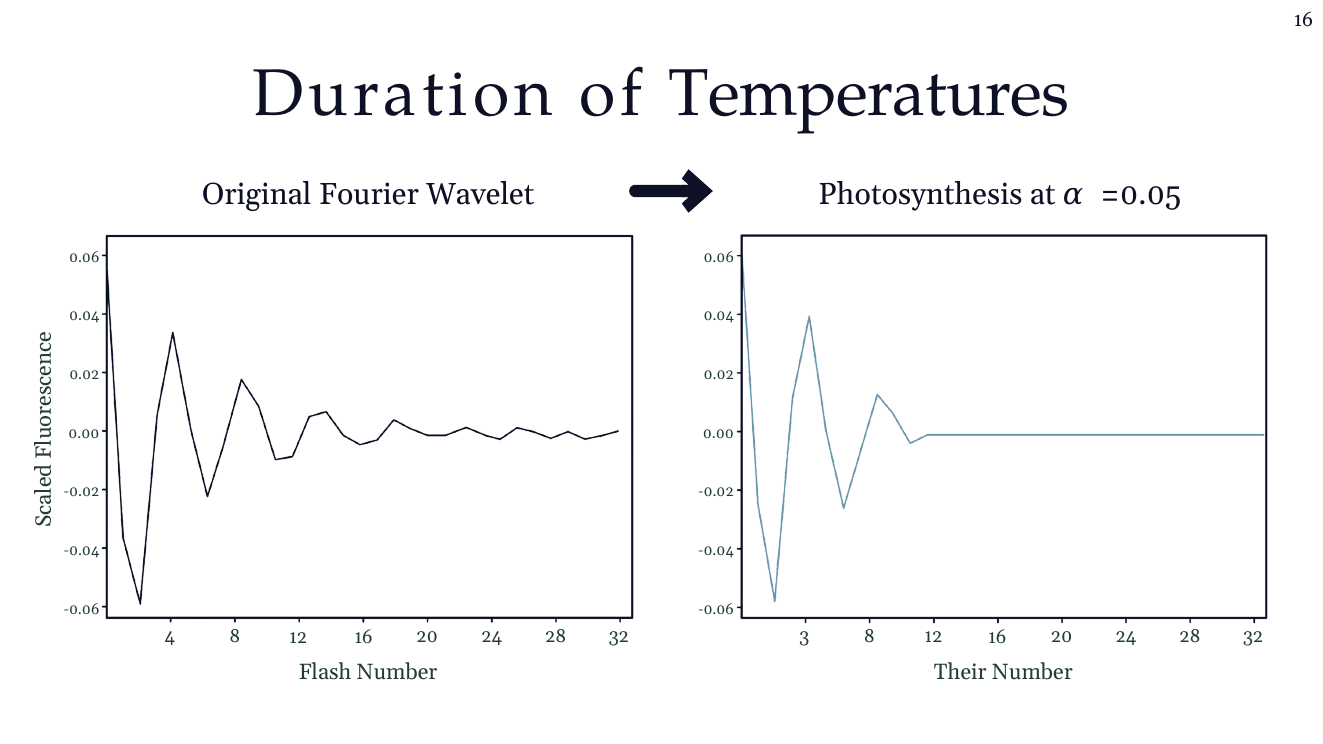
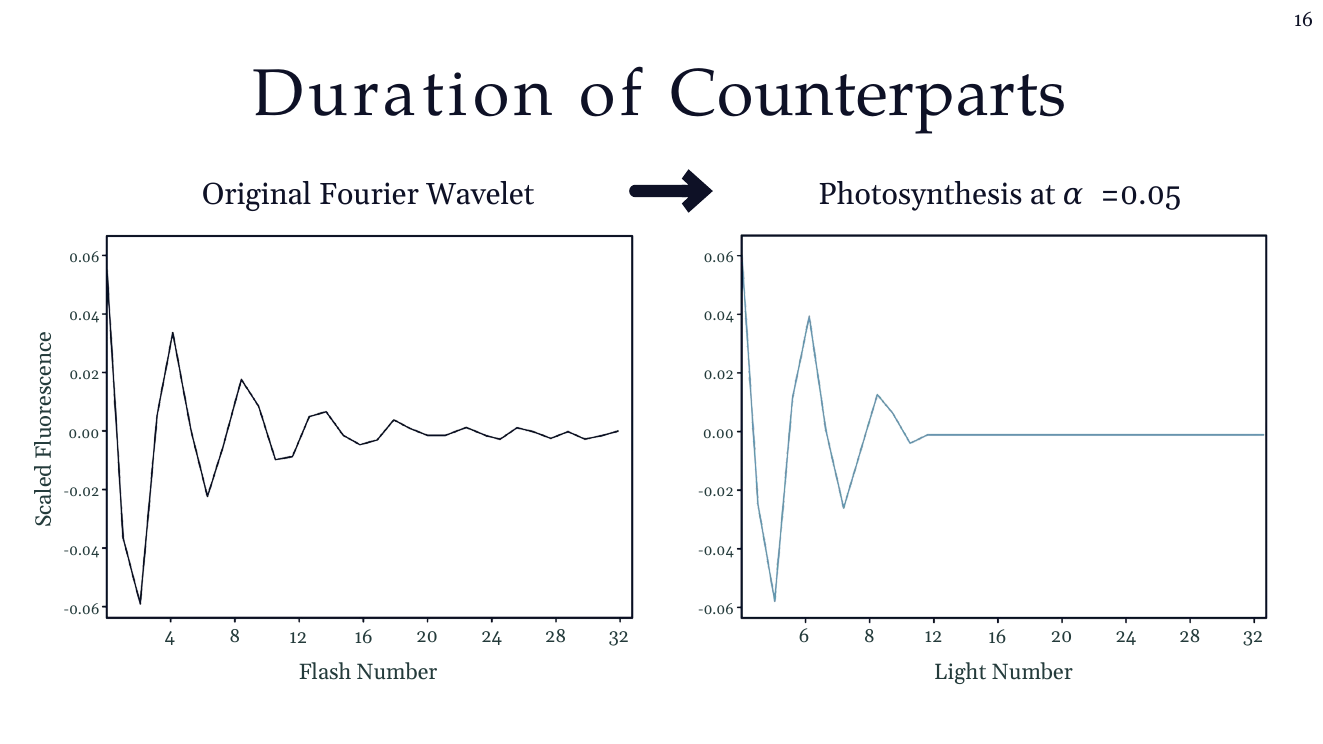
Temperatures: Temperatures -> Counterparts
3: 3 -> 6
Their: Their -> Light
